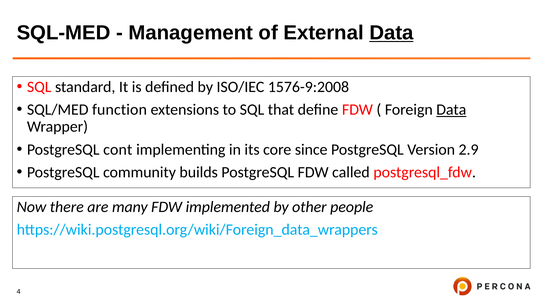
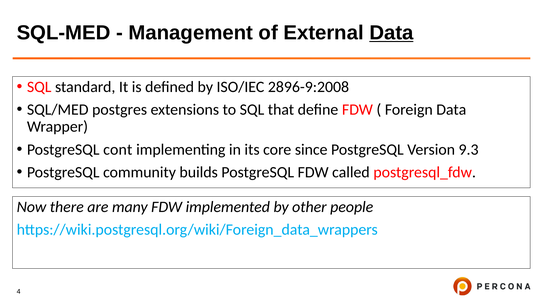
1576-9:2008: 1576-9:2008 -> 2896-9:2008
function: function -> postgres
Data at (451, 110) underline: present -> none
2.9: 2.9 -> 9.3
